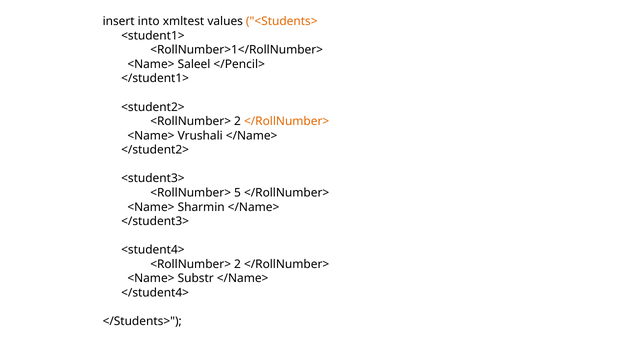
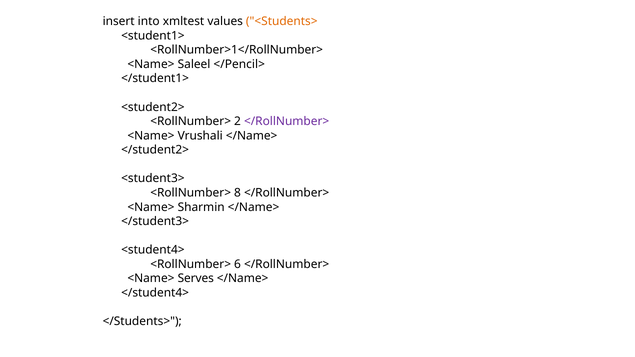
</RollNumber> at (287, 121) colour: orange -> purple
5: 5 -> 8
2 at (238, 264): 2 -> 6
Substr: Substr -> Serves
